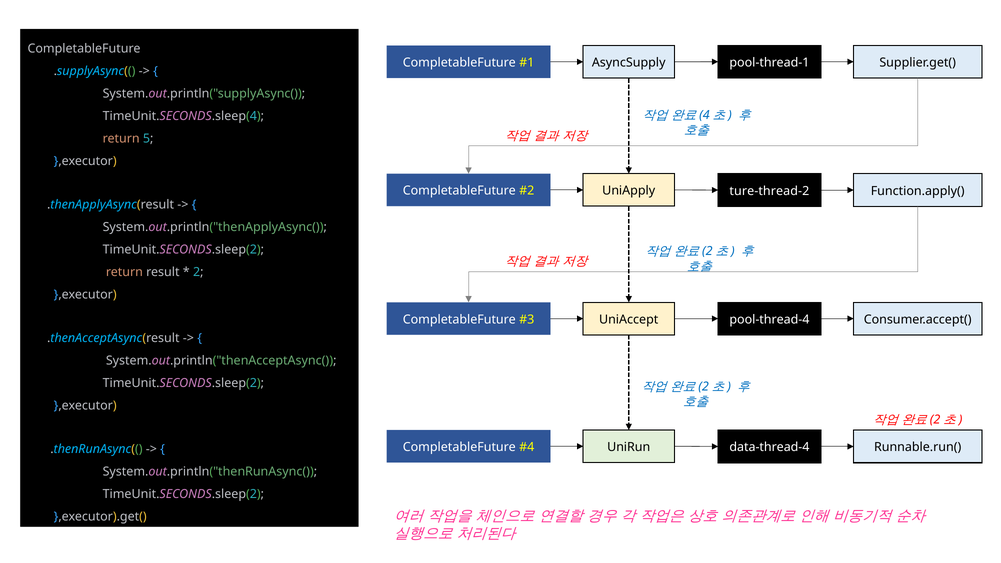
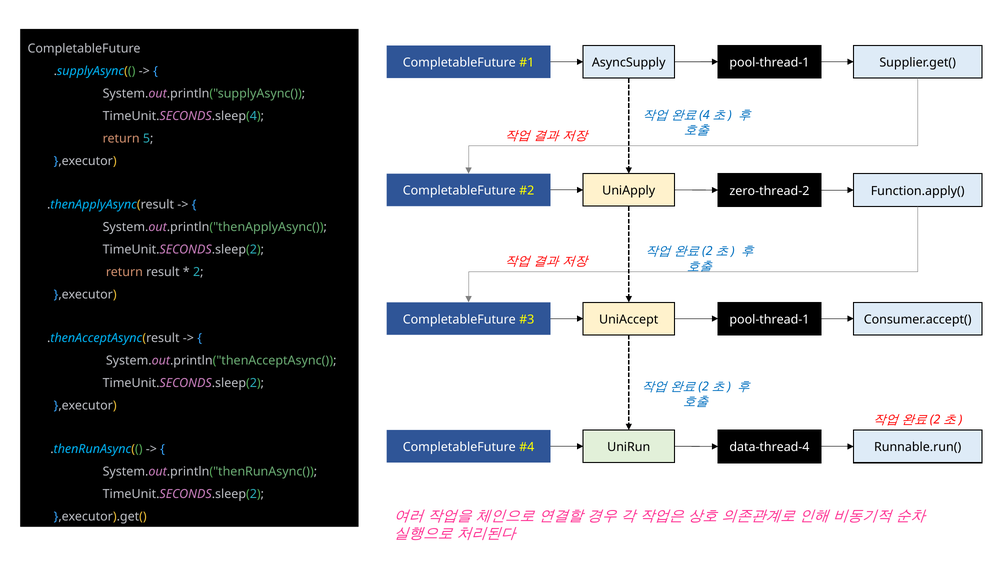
ture-thread-2: ture-thread-2 -> zero-thread-2
pool-thread-4 at (769, 319): pool-thread-4 -> pool-thread-1
